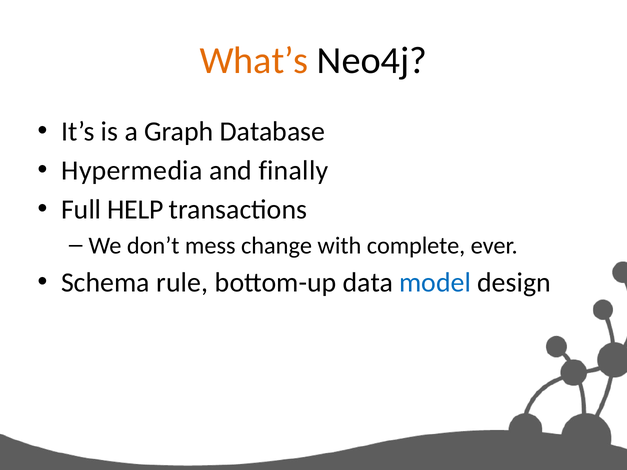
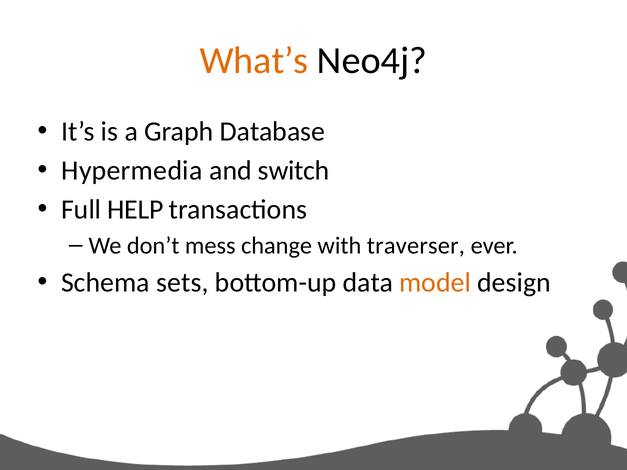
finally: finally -> switch
complete: complete -> traverser
rule: rule -> sets
model colour: blue -> orange
